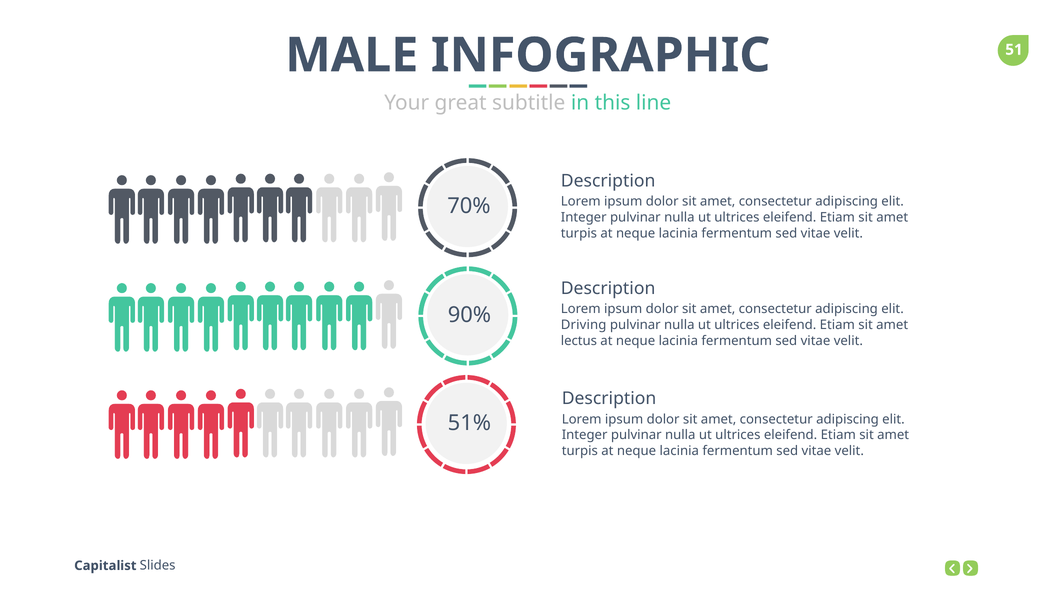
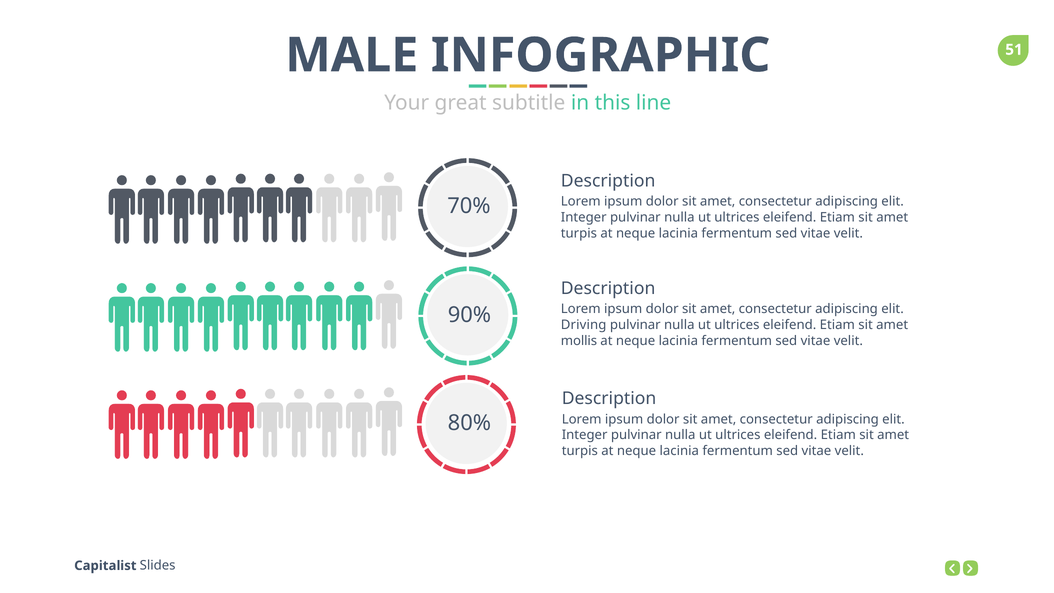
lectus: lectus -> mollis
51%: 51% -> 80%
